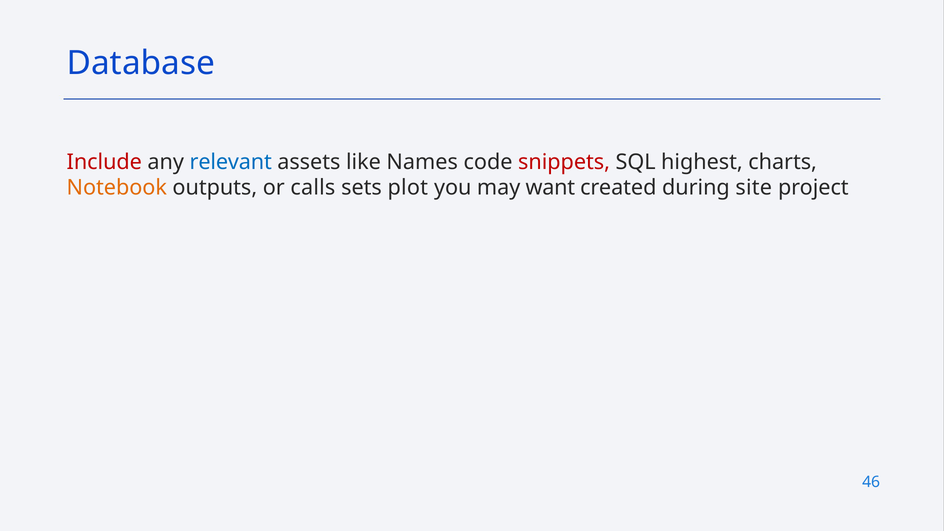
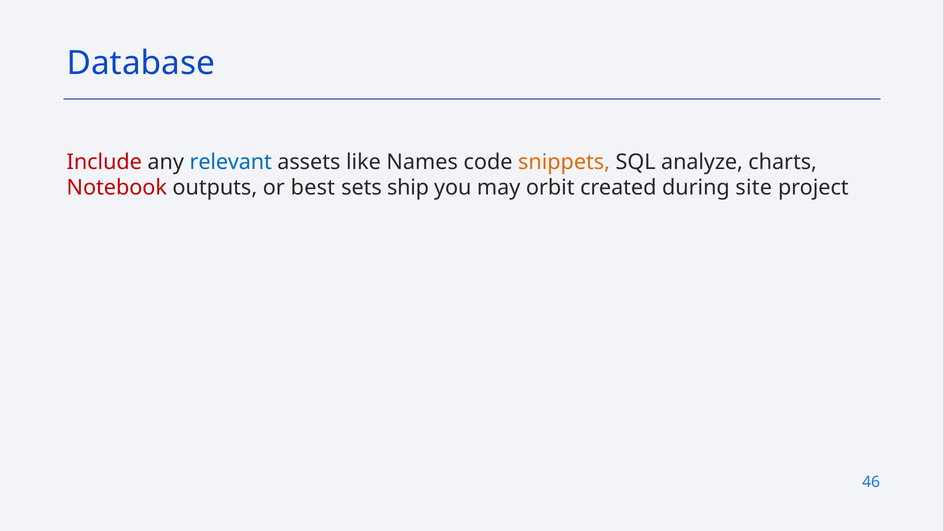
snippets colour: red -> orange
highest: highest -> analyze
Notebook colour: orange -> red
calls: calls -> best
plot: plot -> ship
want: want -> orbit
